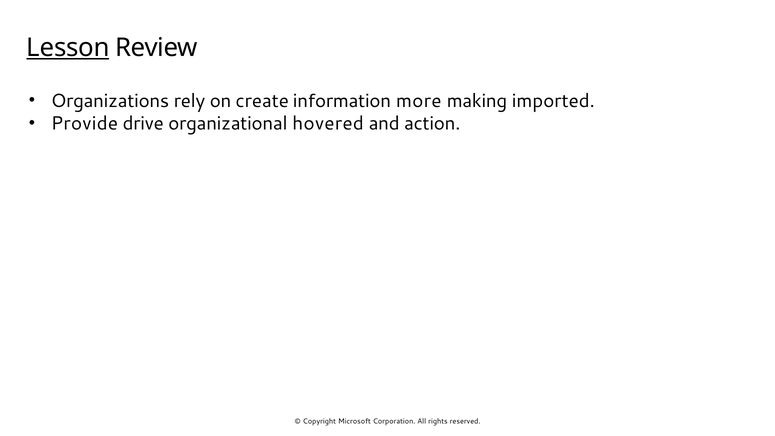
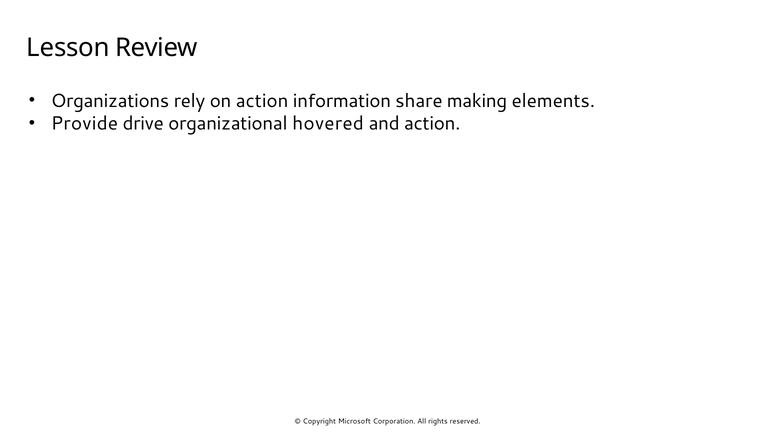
Lesson underline: present -> none
on create: create -> action
more: more -> share
imported: imported -> elements
